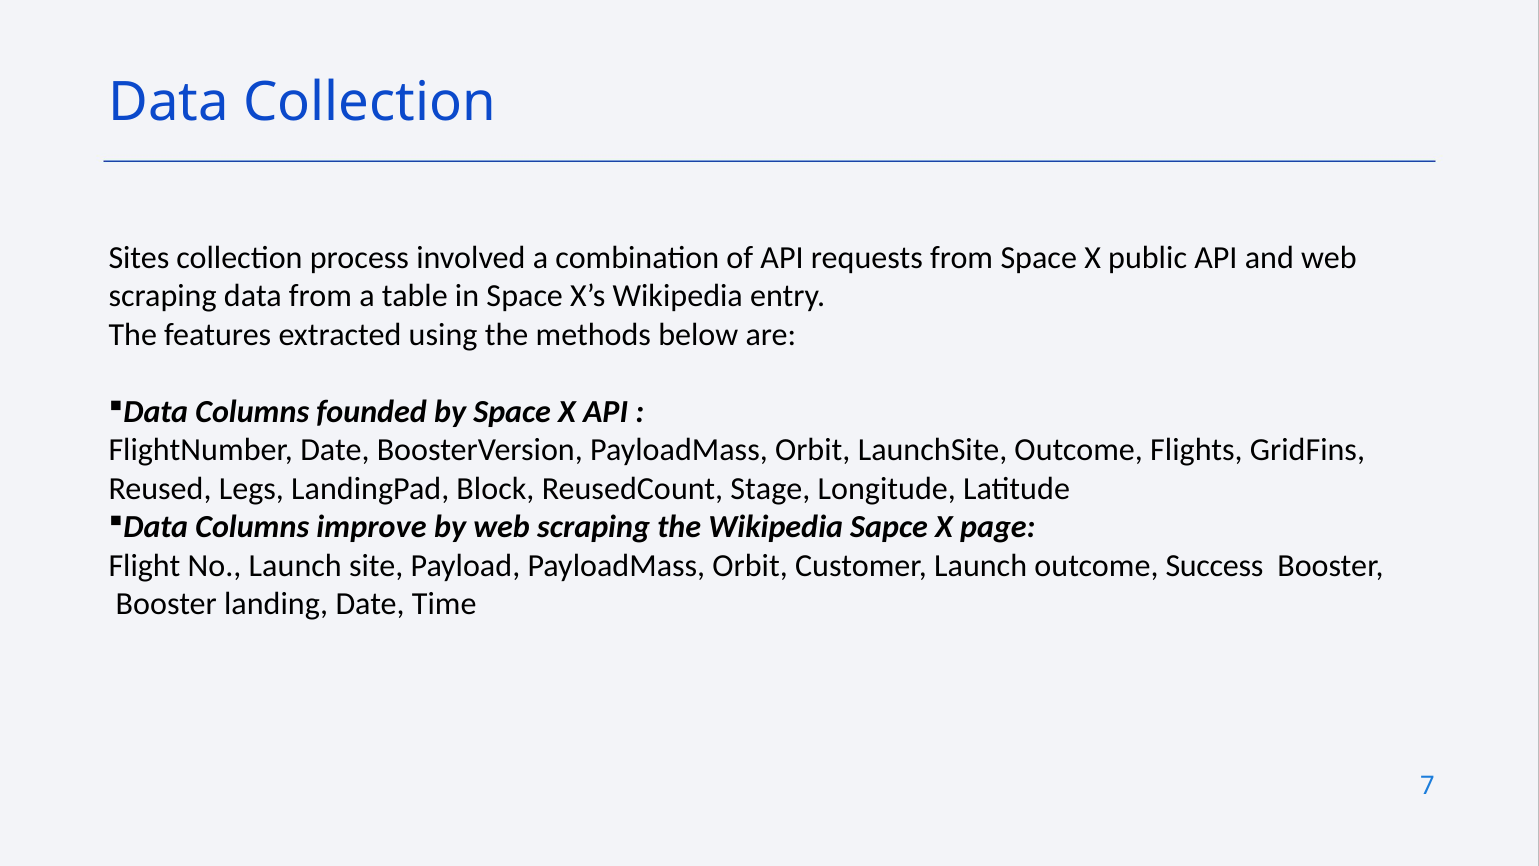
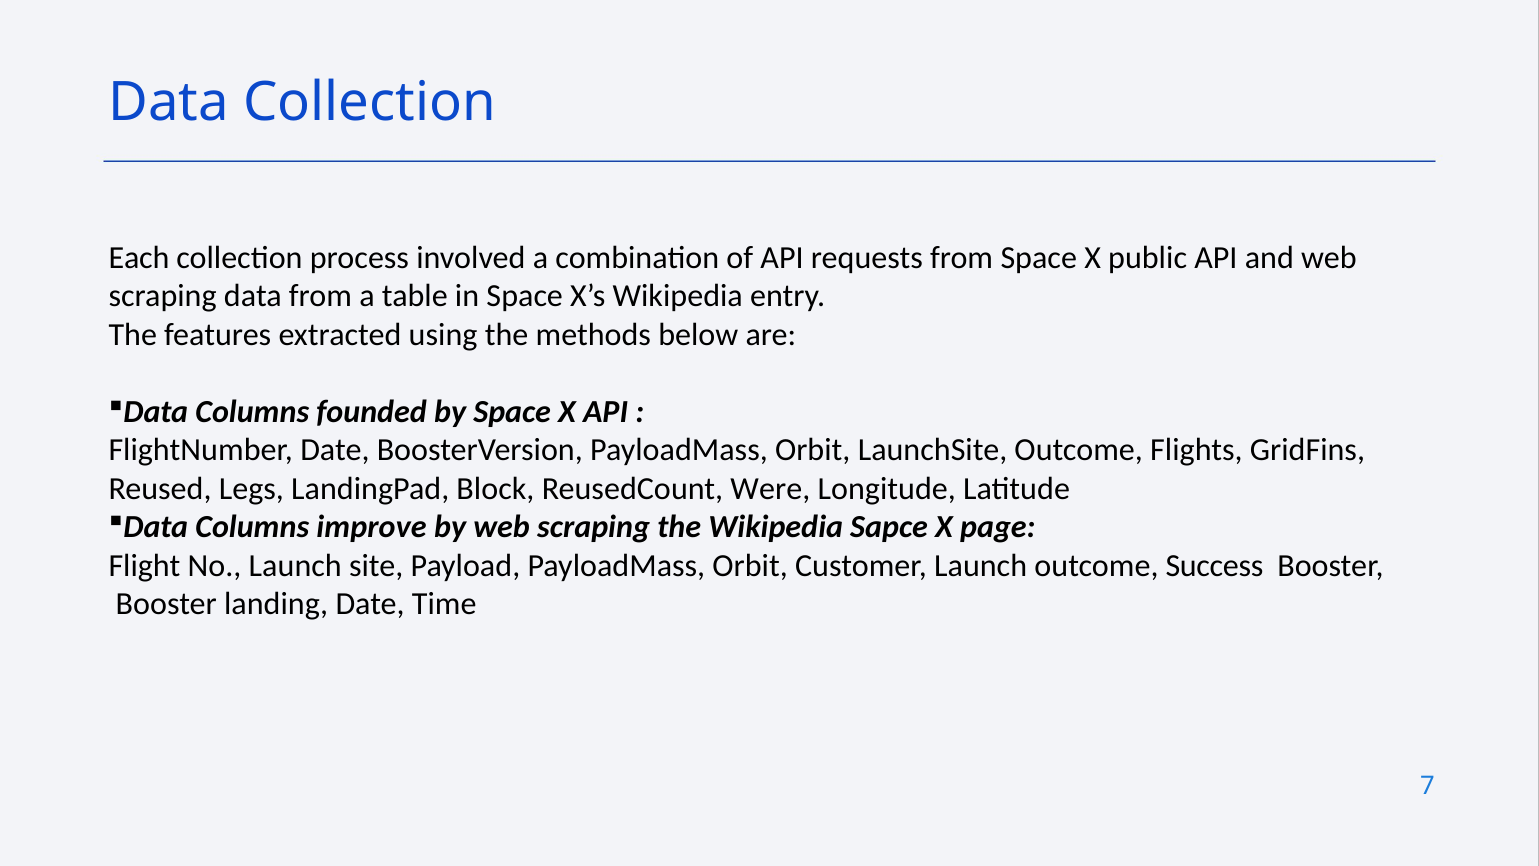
Sites: Sites -> Each
Stage: Stage -> Were
